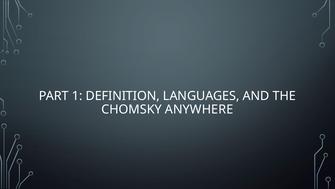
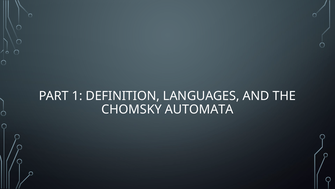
ANYWHERE: ANYWHERE -> AUTOMATA
